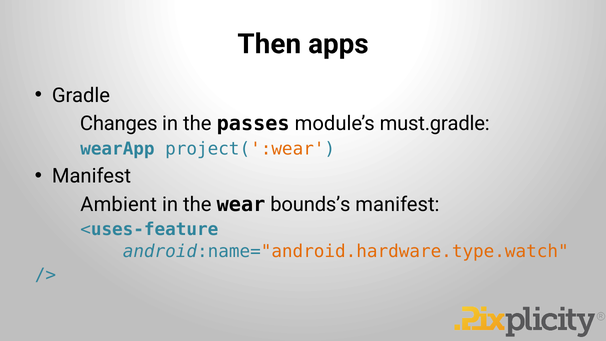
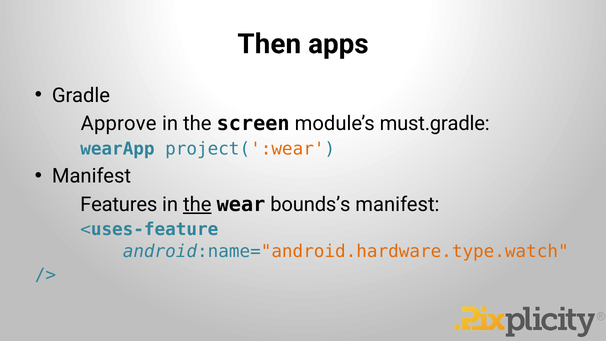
Changes: Changes -> Approve
passes: passes -> screen
Ambient: Ambient -> Features
the at (197, 204) underline: none -> present
